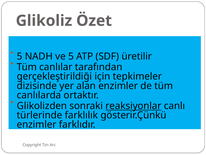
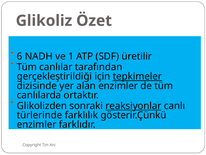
5 at (20, 56): 5 -> 6
ve 5: 5 -> 1
tepkimeler underline: none -> present
